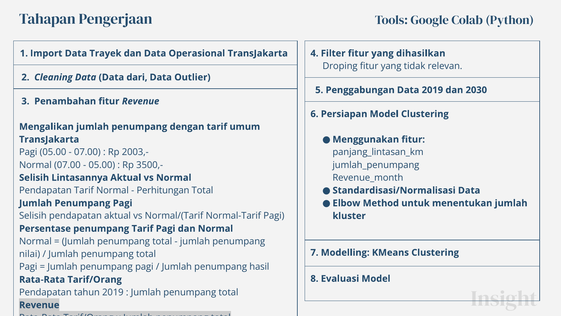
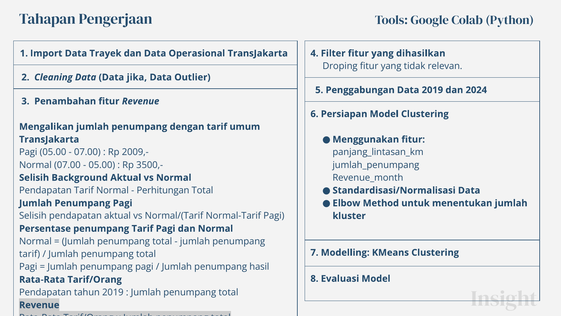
dari: dari -> jika
2030: 2030 -> 2024
2003,-: 2003,- -> 2009,-
Lintasannya: Lintasannya -> Background
nilai at (30, 254): nilai -> tarif
